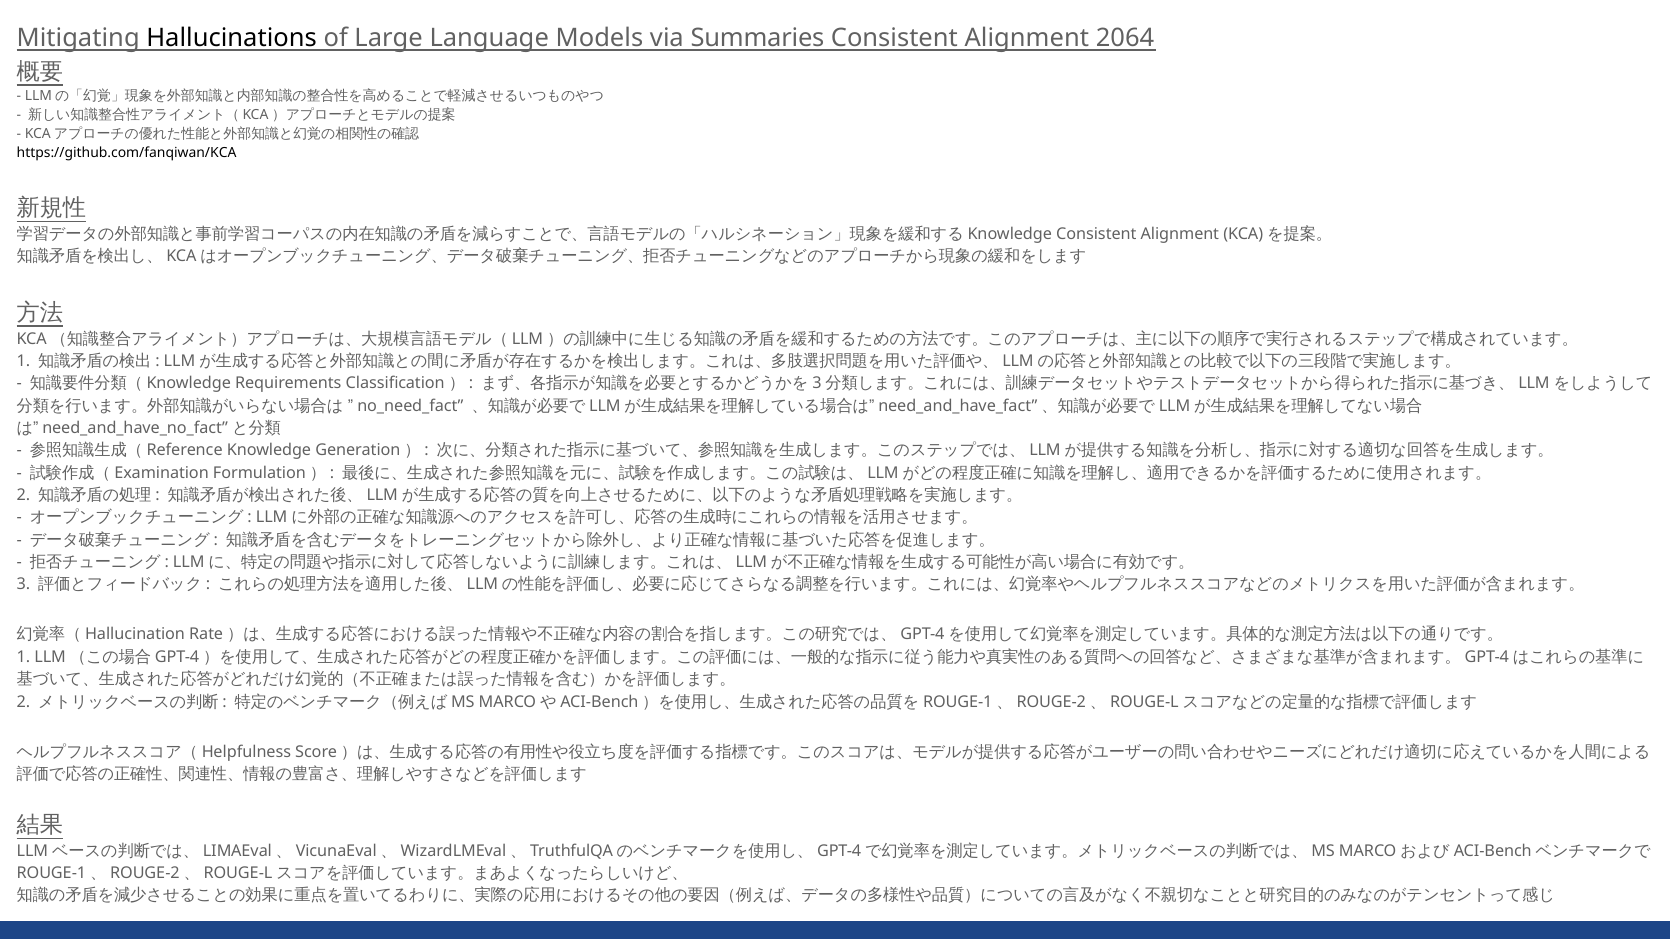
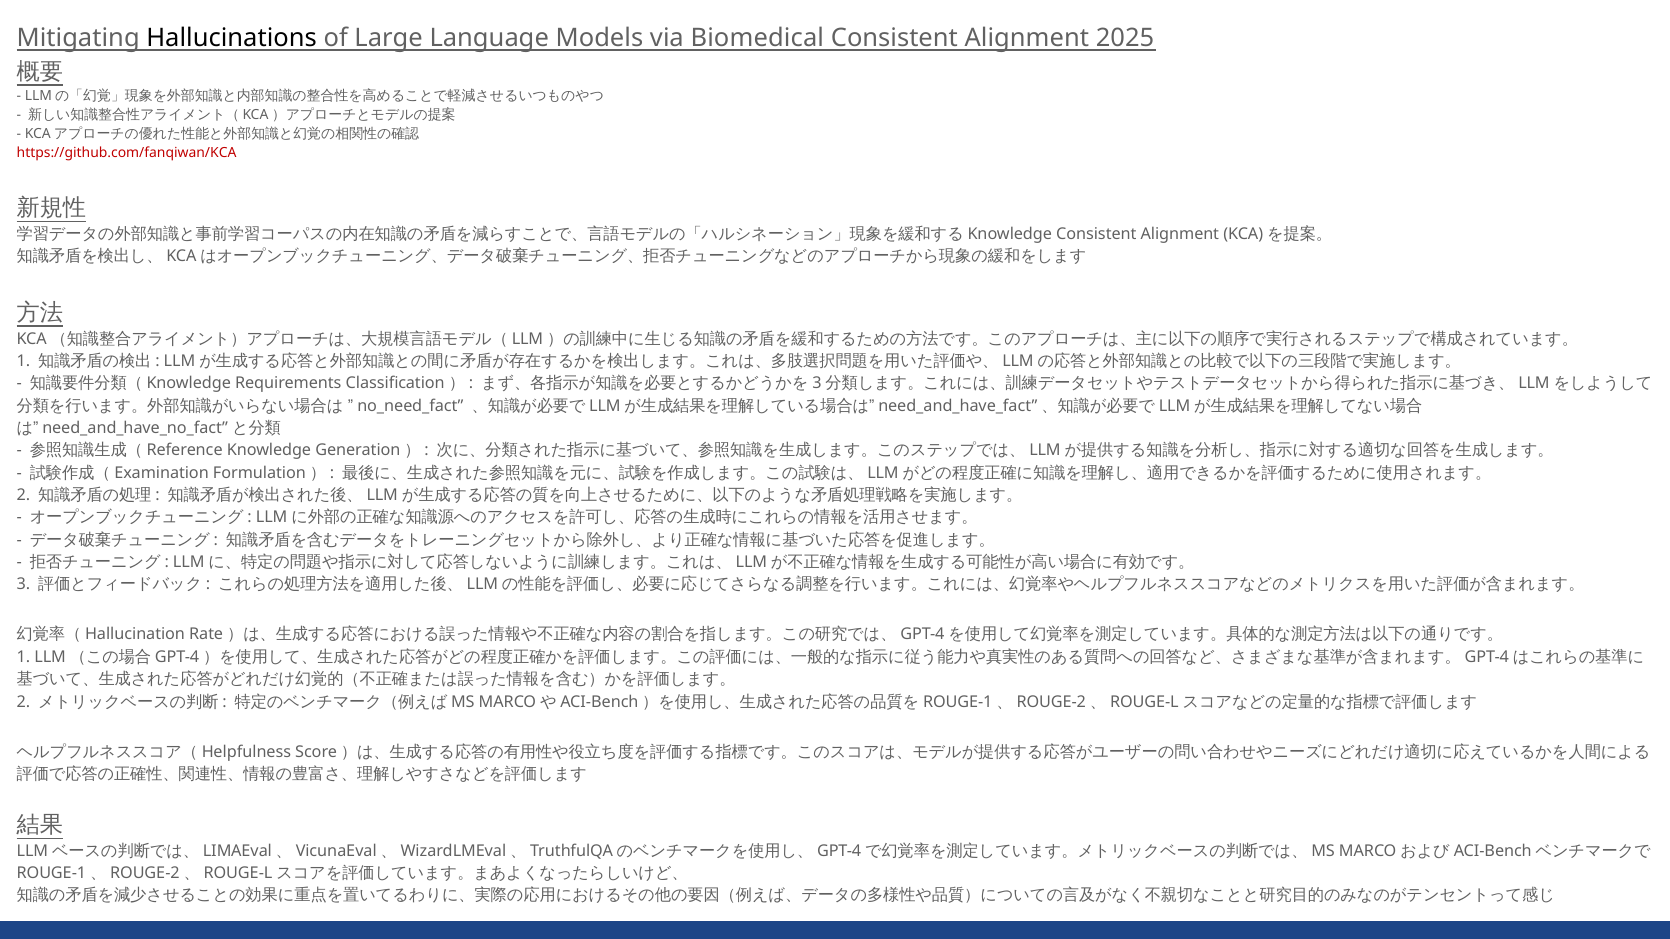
Summaries: Summaries -> Biomedical
2064: 2064 -> 2025
https://github.com/fanqiwan/KCA colour: black -> red
